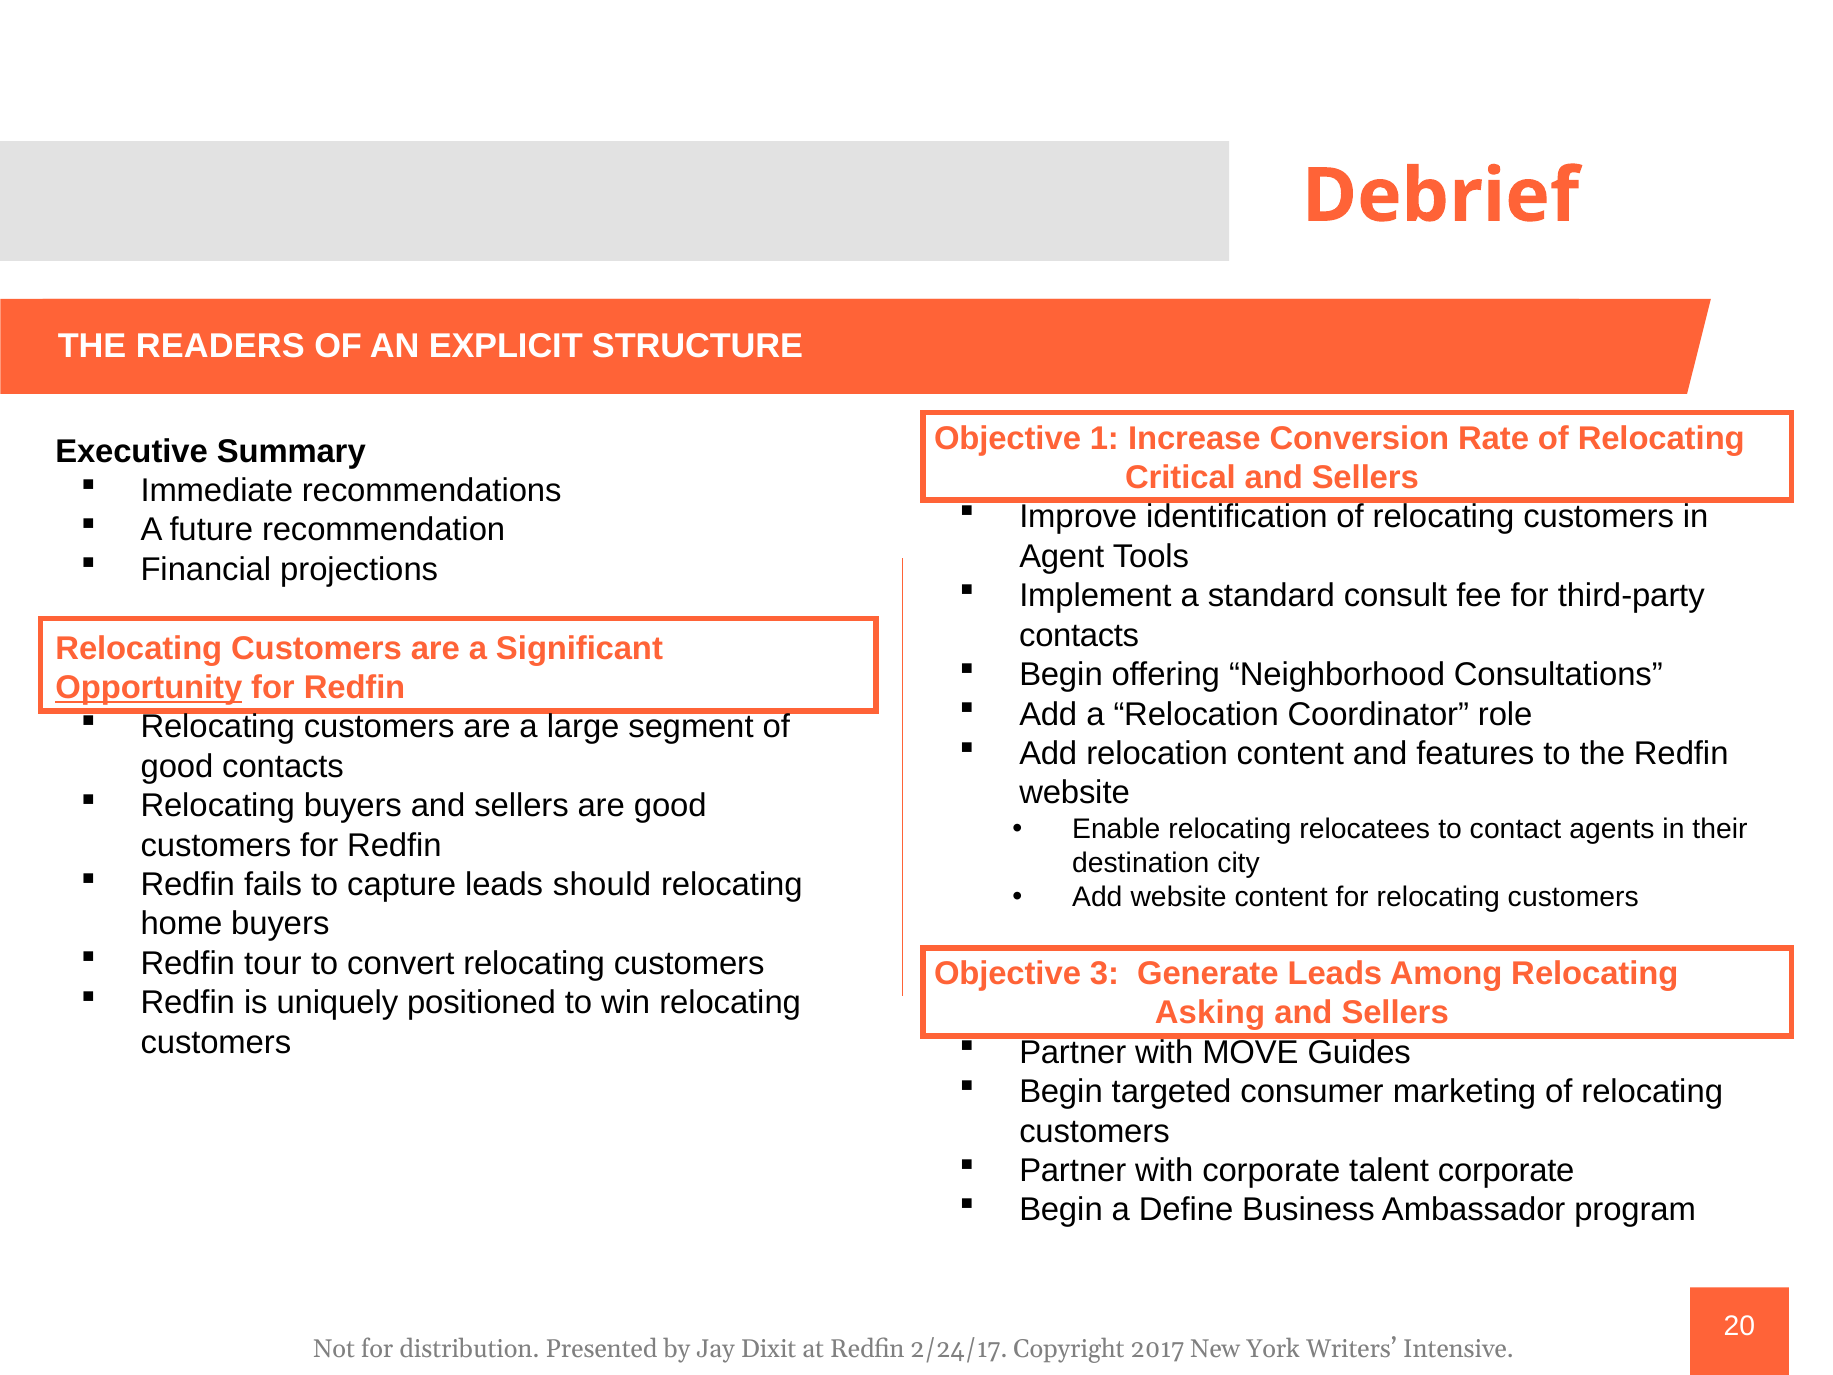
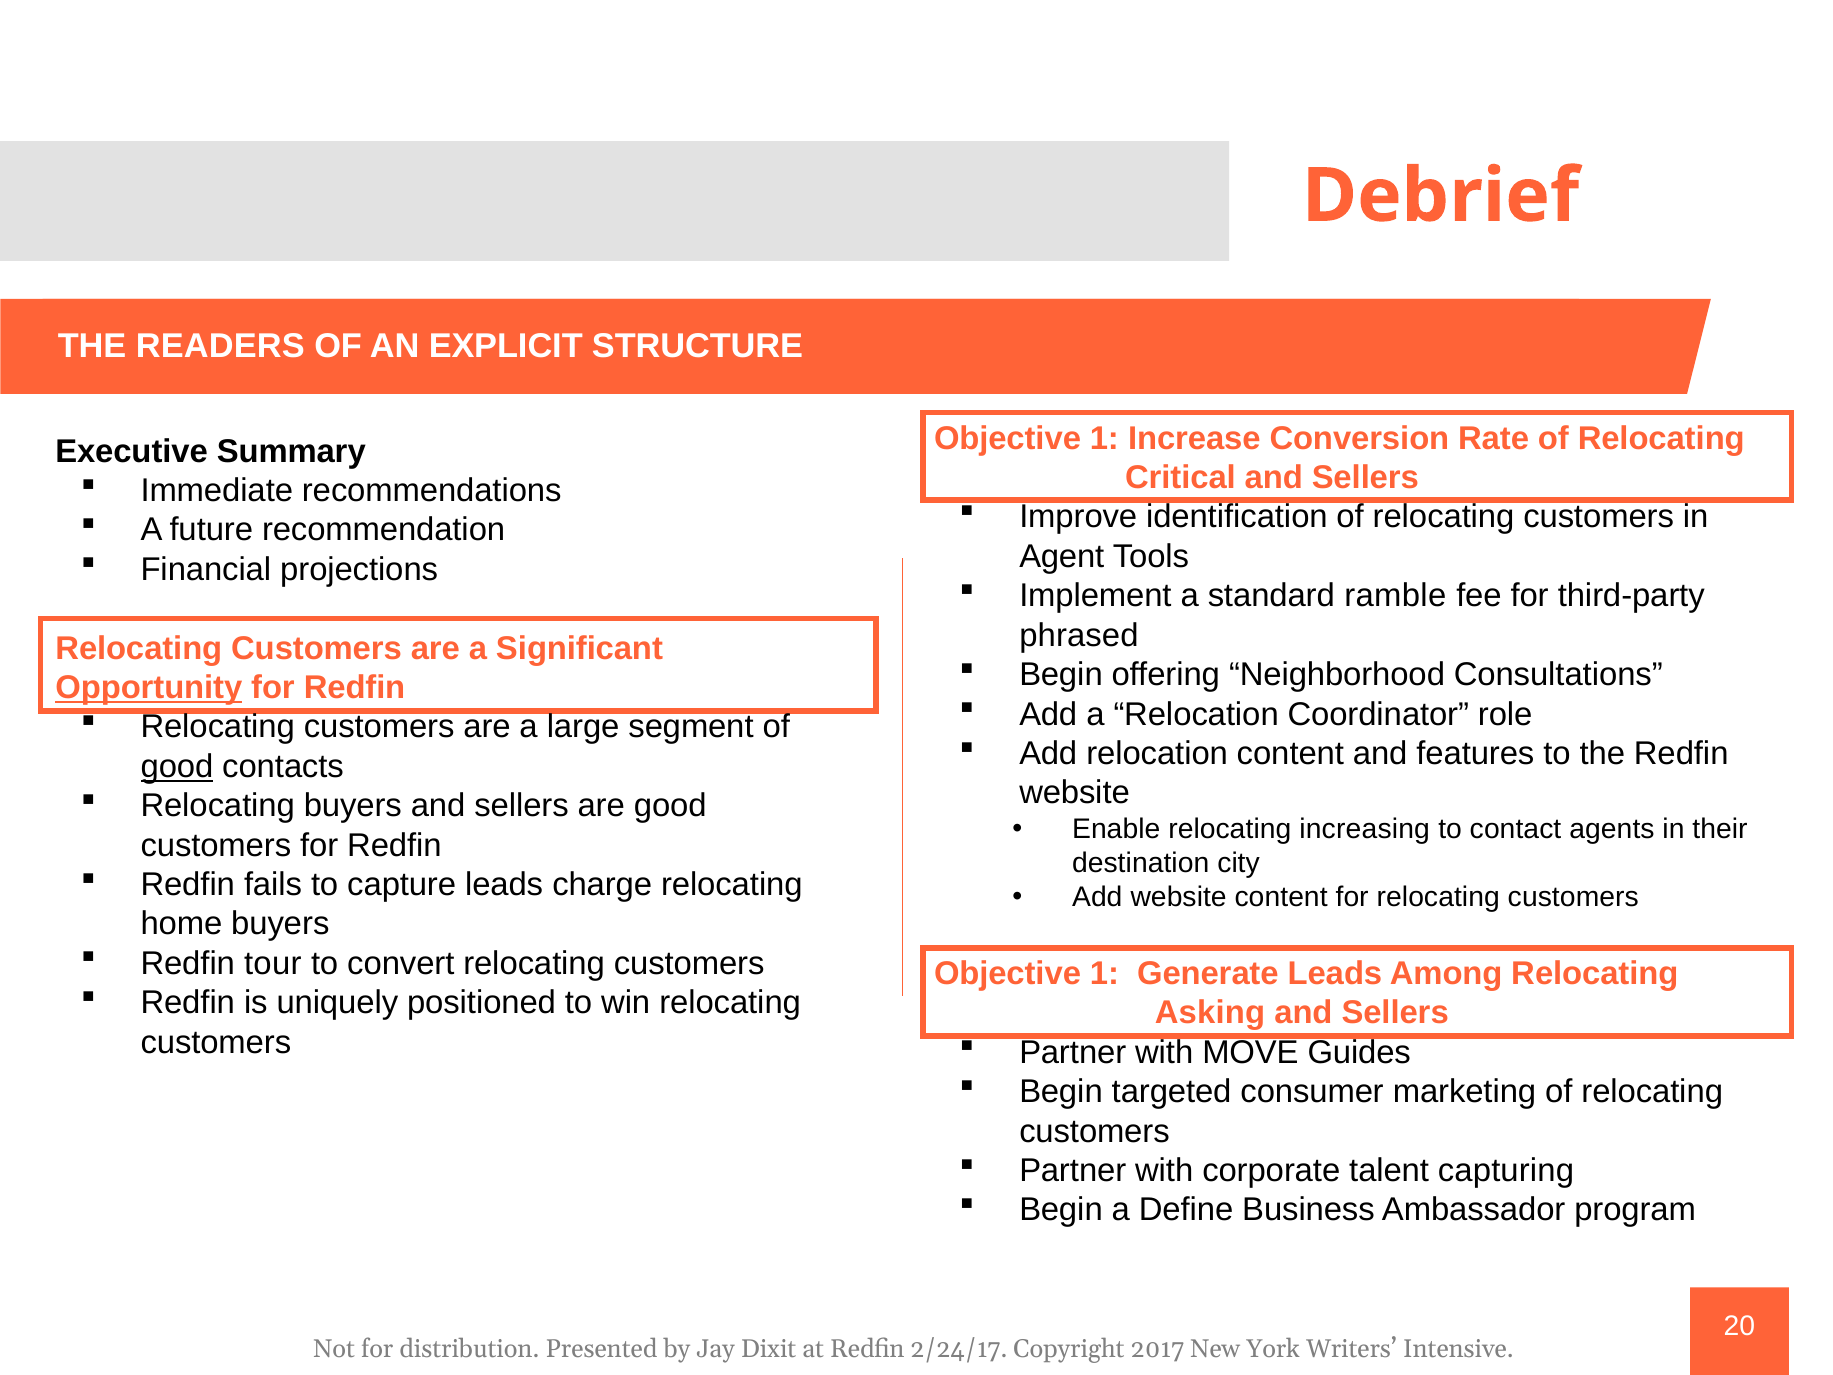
consult: consult -> ramble
contacts at (1079, 635): contacts -> phrased
good at (177, 766) underline: none -> present
relocatees: relocatees -> increasing
should: should -> charge
3 at (1104, 973): 3 -> 1
talent corporate: corporate -> capturing
